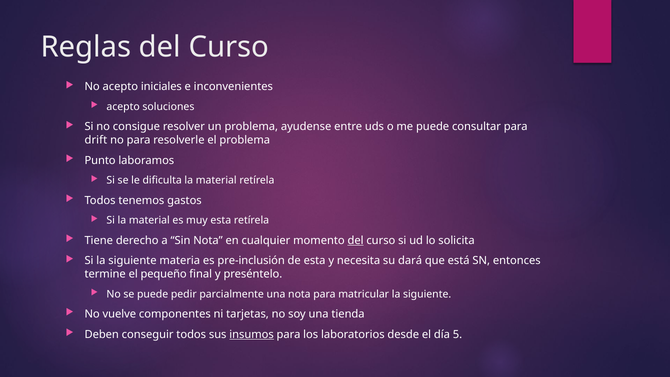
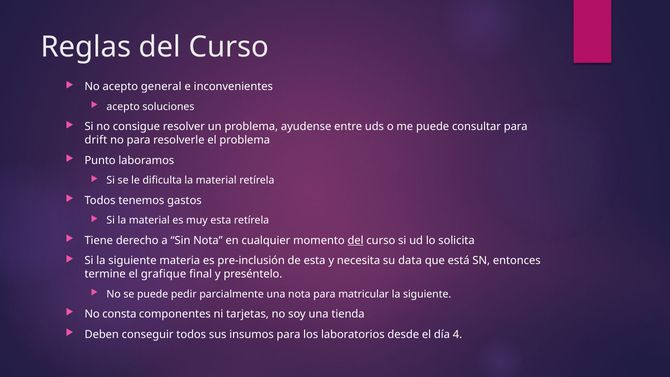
iniciales: iniciales -> general
dará: dará -> data
pequeño: pequeño -> grafique
vuelve: vuelve -> consta
insumos underline: present -> none
5: 5 -> 4
